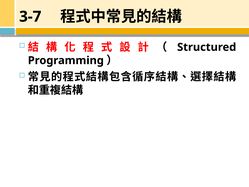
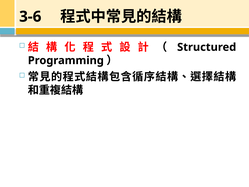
3-7: 3-7 -> 3-6
